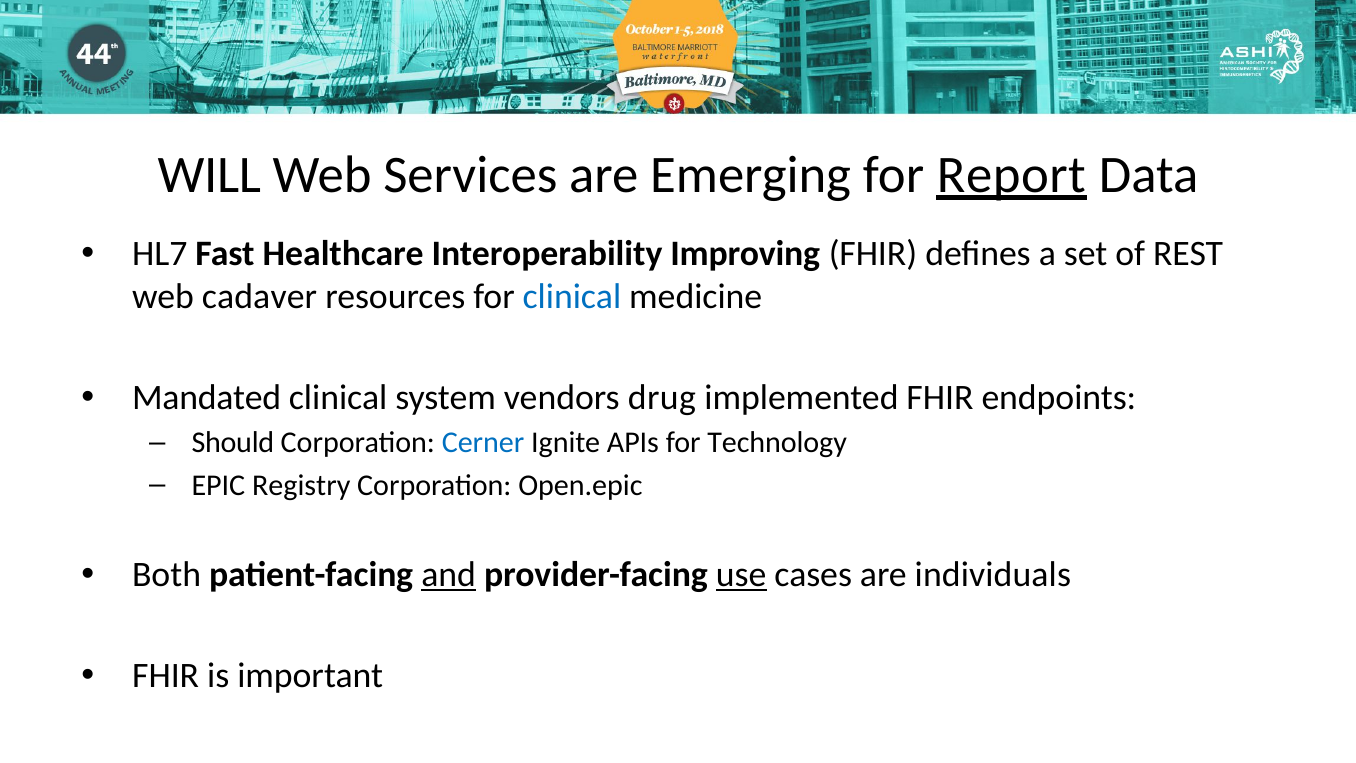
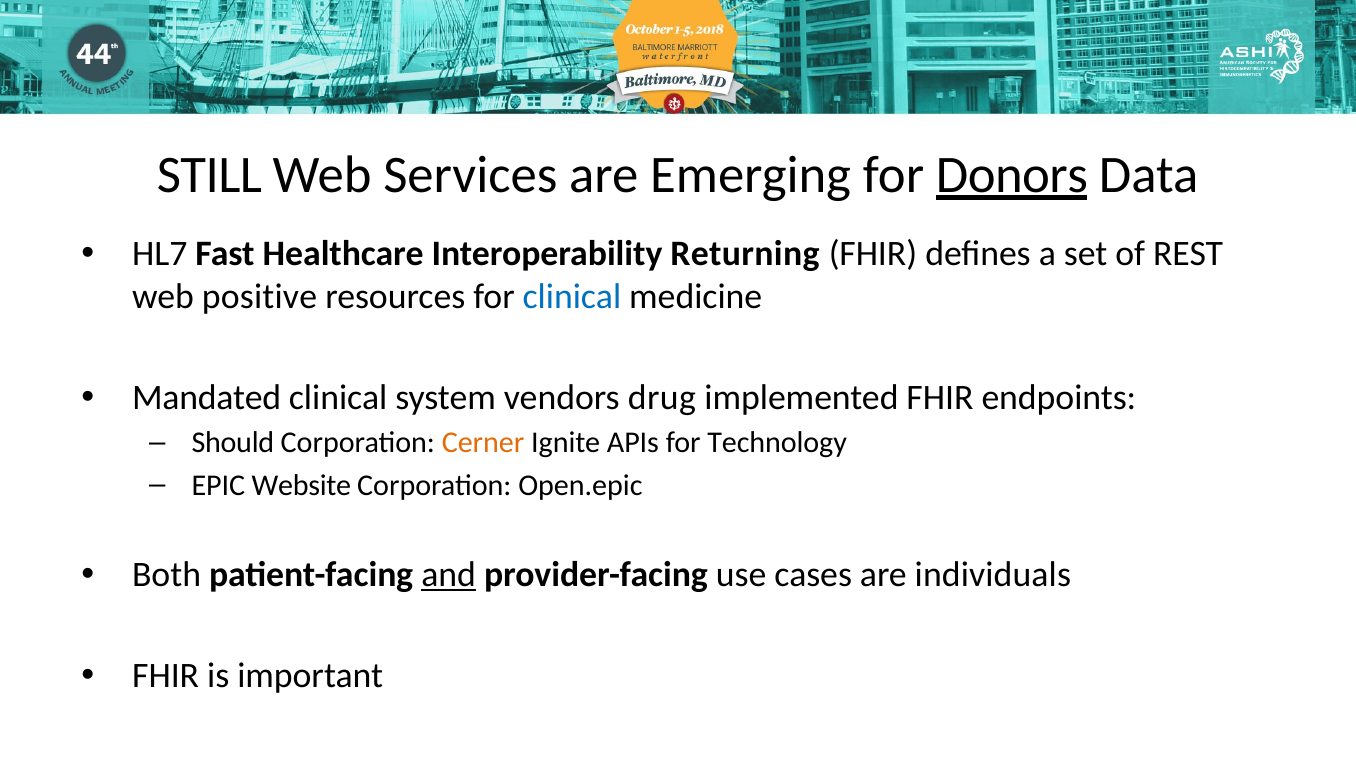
WILL: WILL -> STILL
Report: Report -> Donors
Improving: Improving -> Returning
cadaver: cadaver -> positive
Cerner colour: blue -> orange
Registry: Registry -> Website
use underline: present -> none
